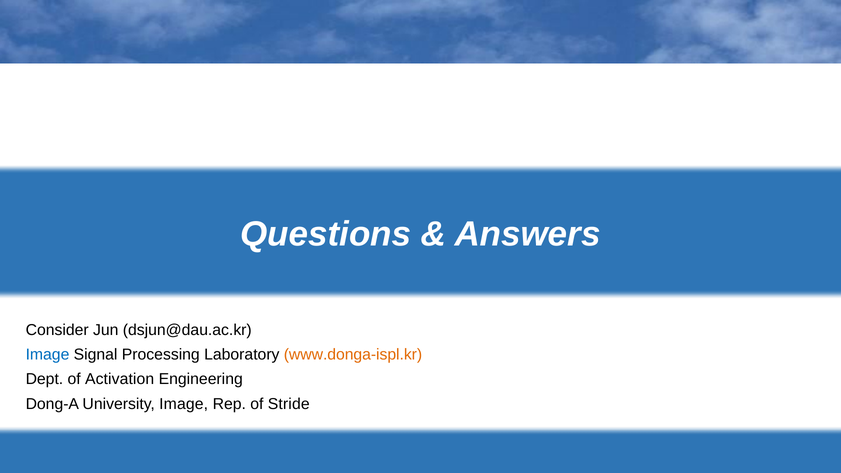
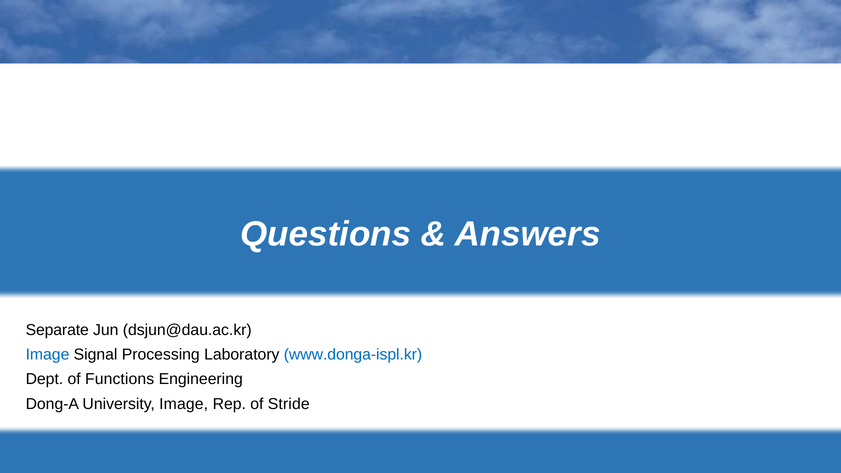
Consider: Consider -> Separate
www.donga-ispl.kr colour: orange -> blue
Activation: Activation -> Functions
